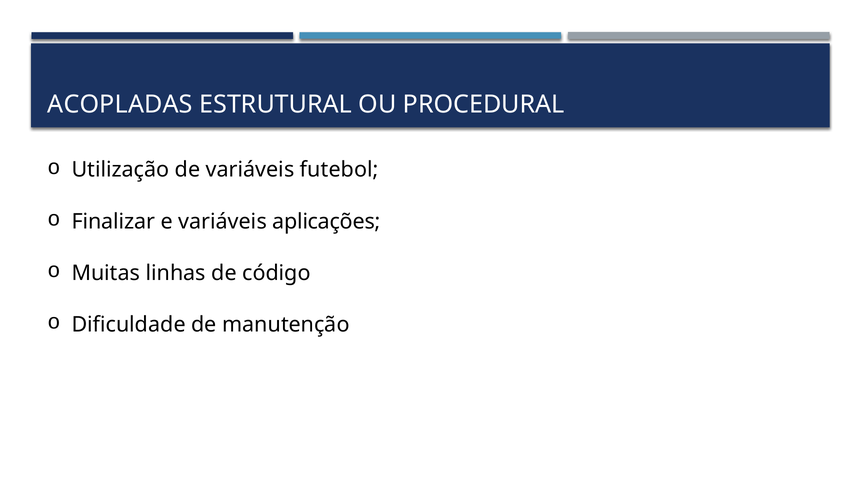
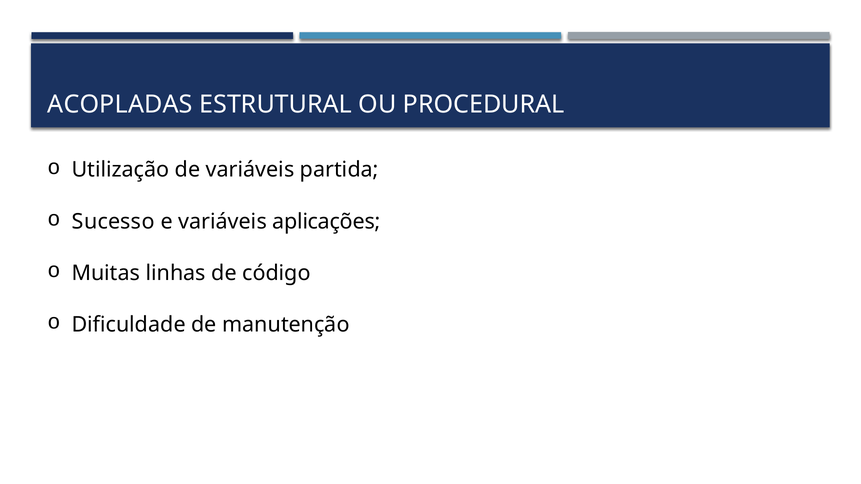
futebol: futebol -> partida
Finalizar: Finalizar -> Sucesso
